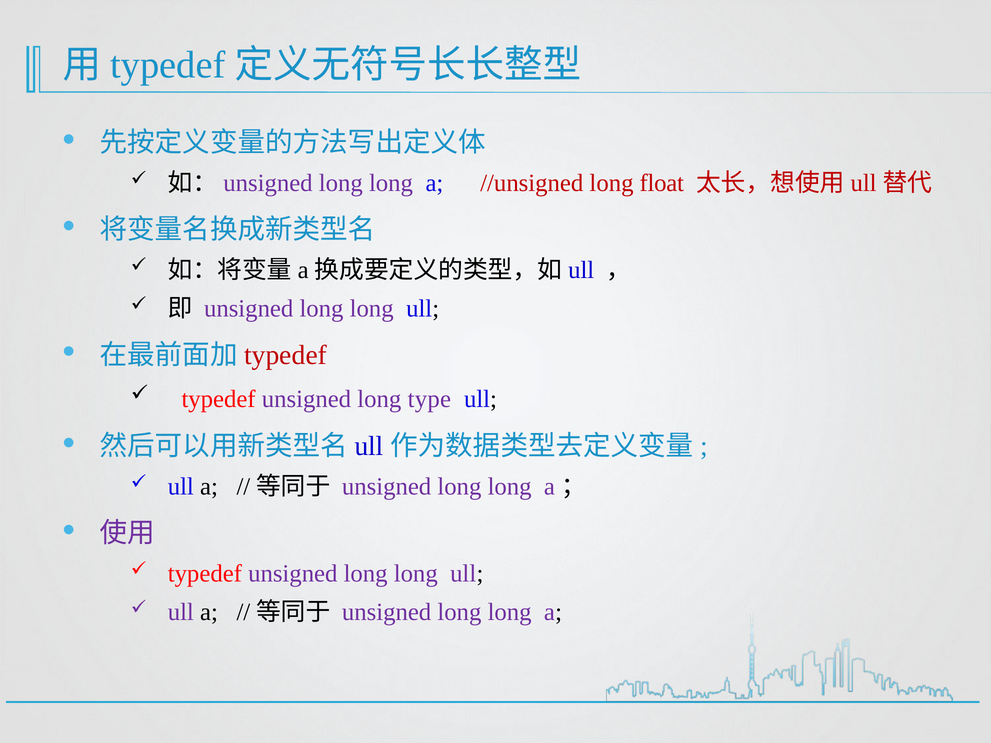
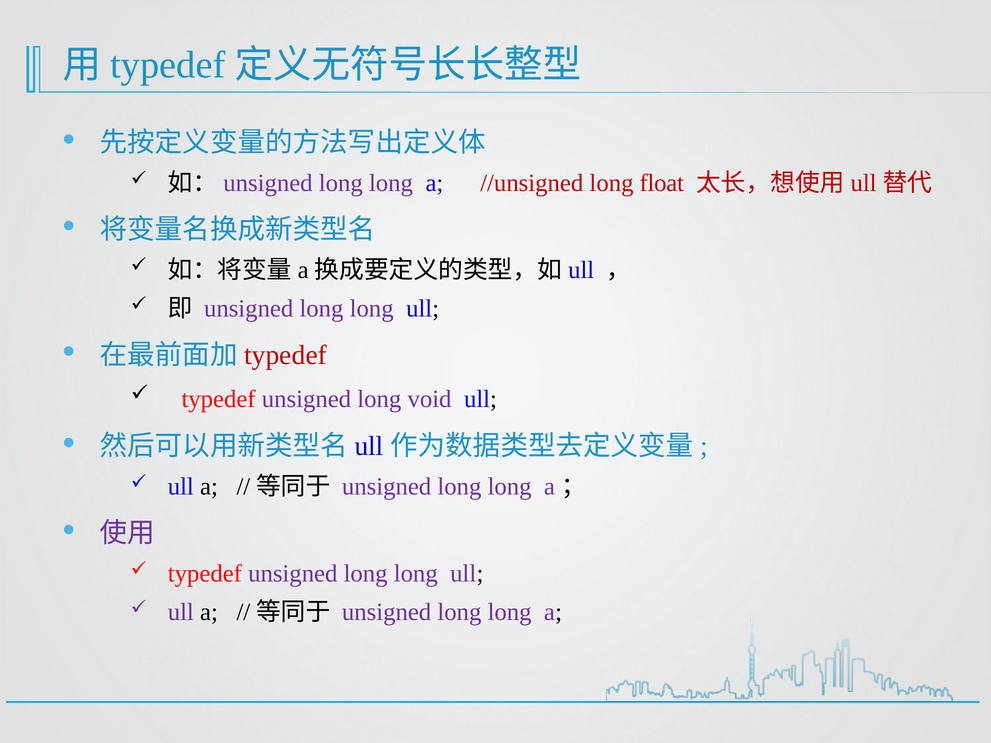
type: type -> void
